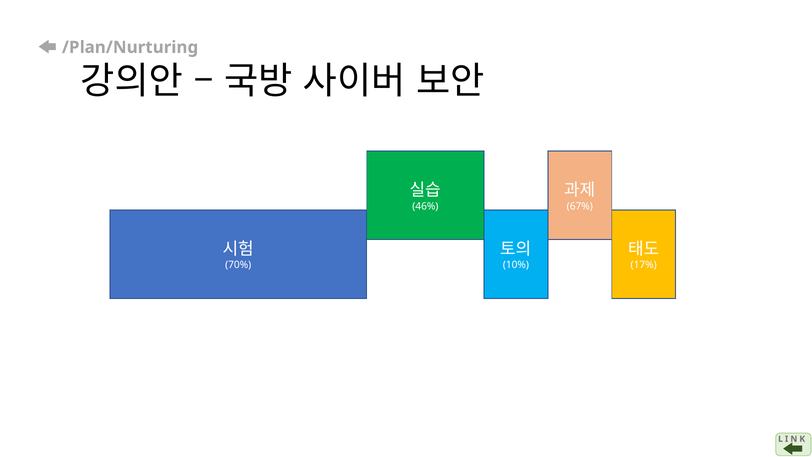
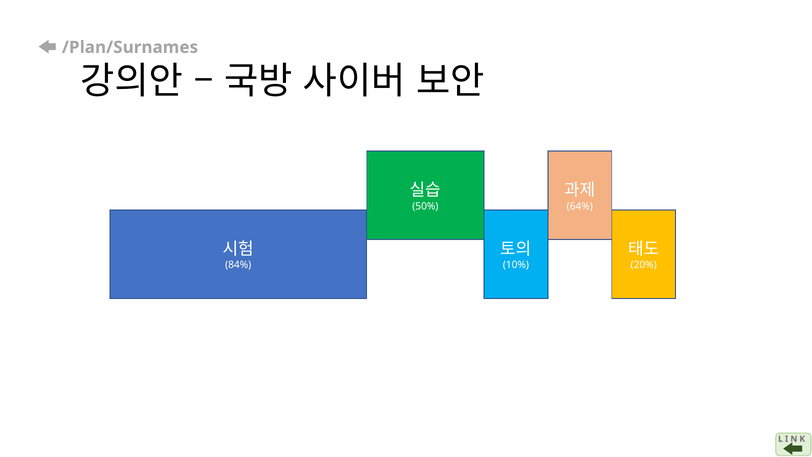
/Plan/Nurturing: /Plan/Nurturing -> /Plan/Surnames
46%: 46% -> 50%
67%: 67% -> 64%
70%: 70% -> 84%
17%: 17% -> 20%
